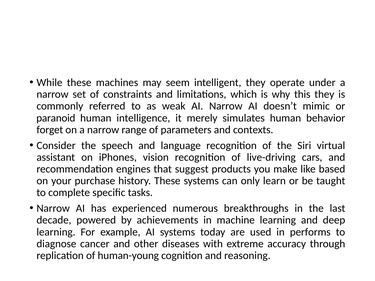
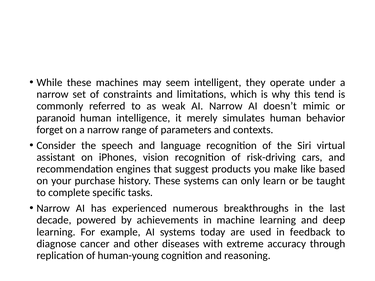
this they: they -> tend
live-driving: live-driving -> risk-driving
performs: performs -> feedback
